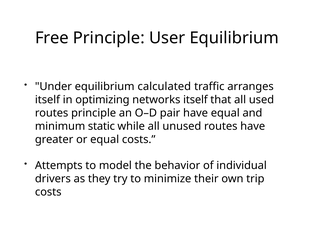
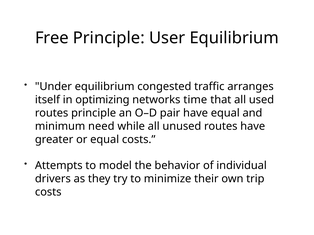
calculated: calculated -> congested
networks itself: itself -> time
static: static -> need
